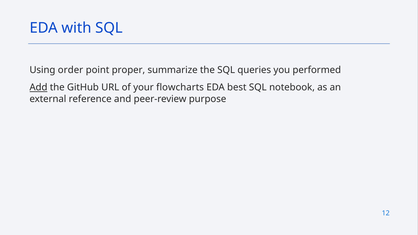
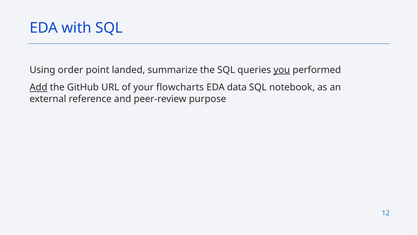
proper: proper -> landed
you underline: none -> present
best: best -> data
